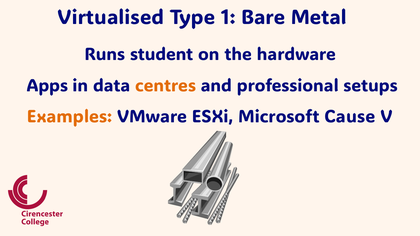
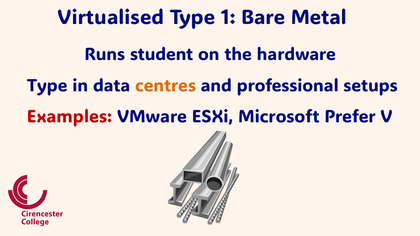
Apps at (47, 86): Apps -> Type
Examples colour: orange -> red
Cause: Cause -> Prefer
